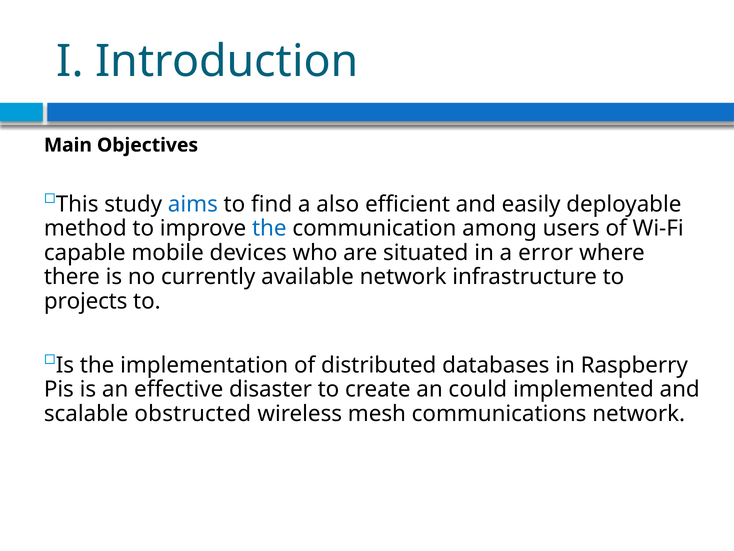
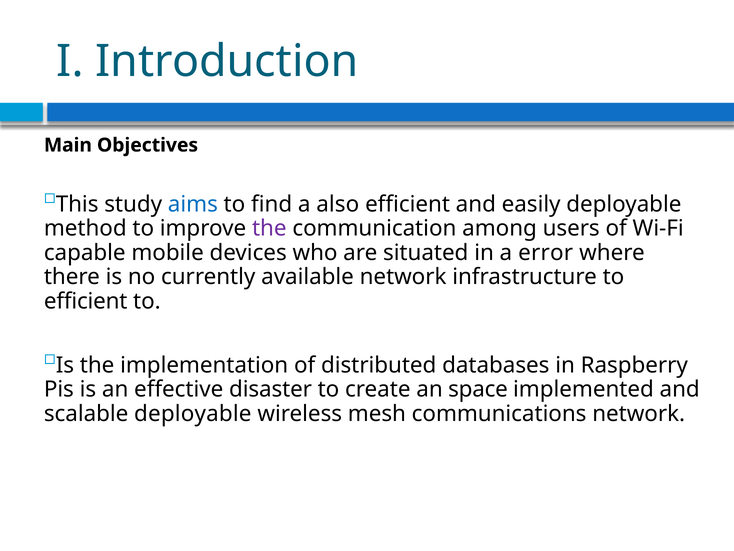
the at (269, 228) colour: blue -> purple
projects at (86, 301): projects -> efficient
could: could -> space
scalable obstructed: obstructed -> deployable
